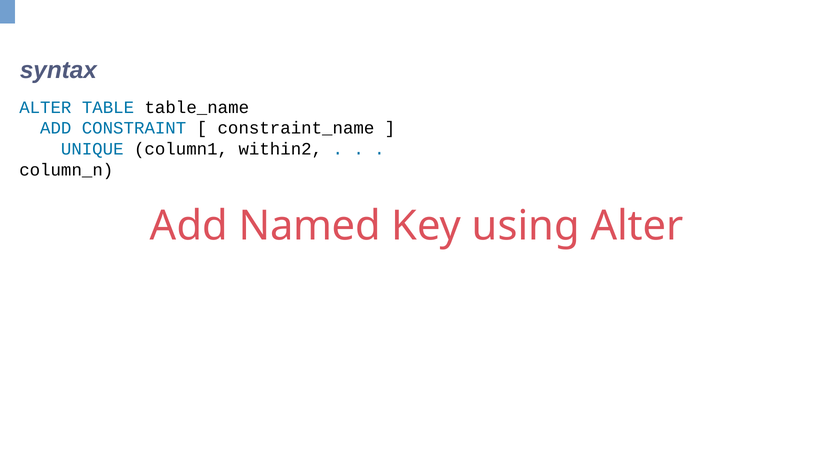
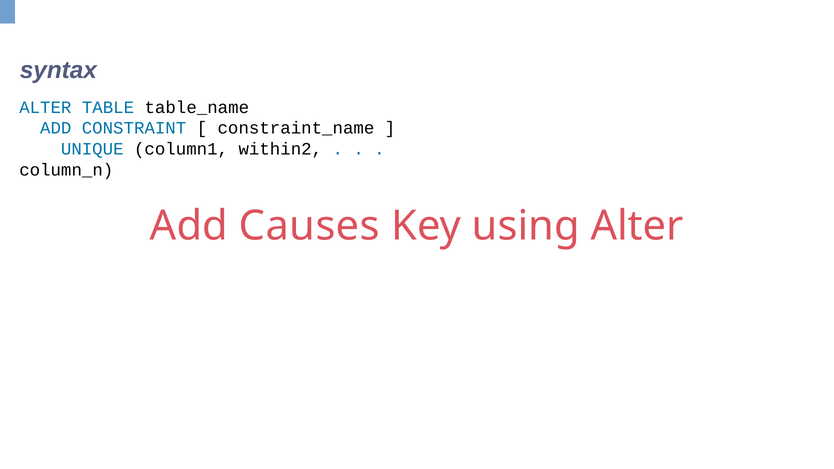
Named: Named -> Causes
